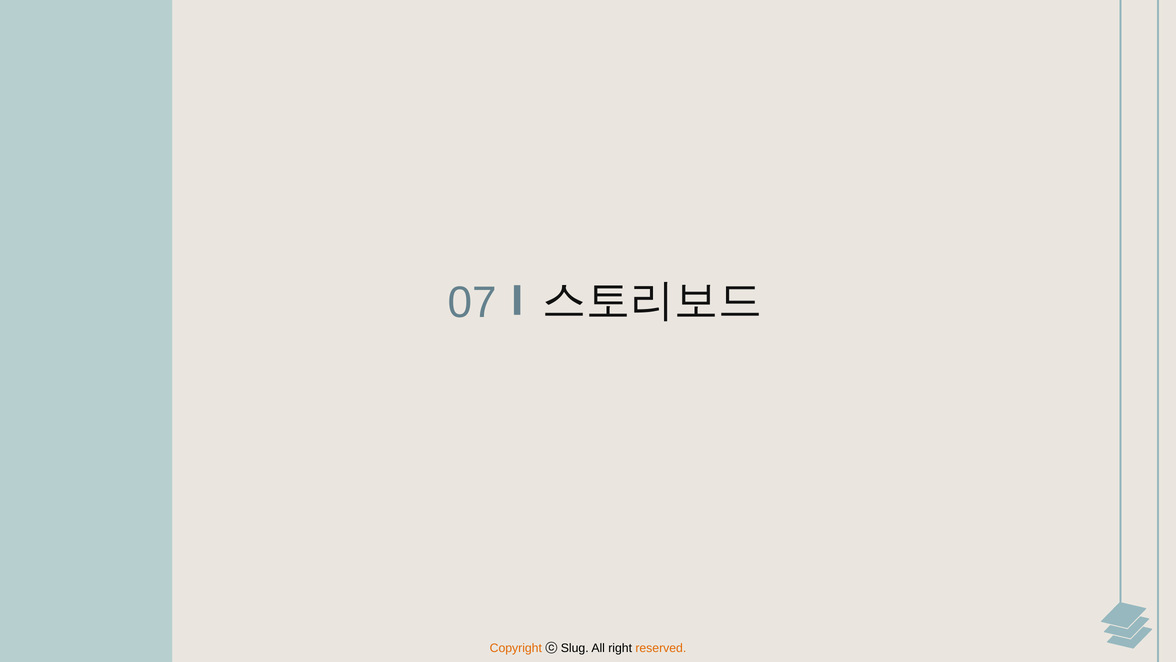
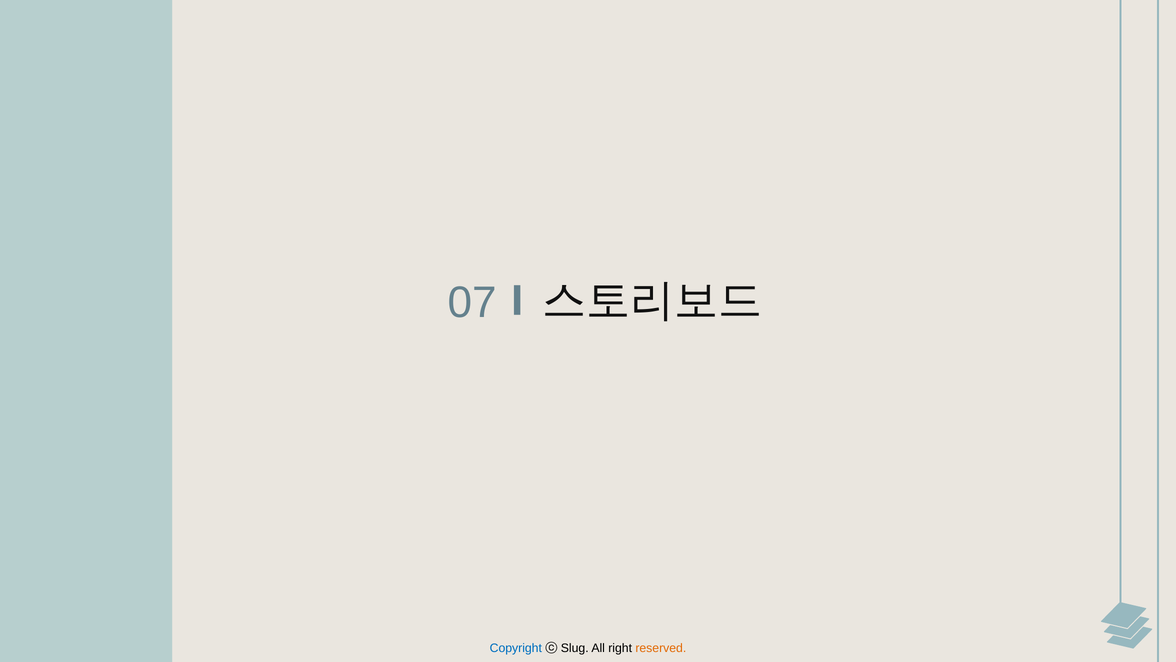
Copyright colour: orange -> blue
